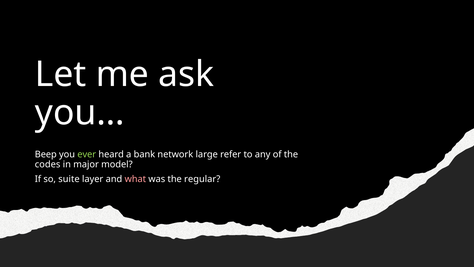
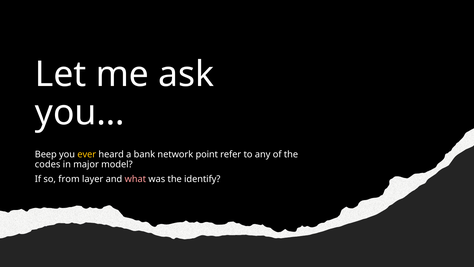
ever colour: light green -> yellow
large: large -> point
suite: suite -> from
regular: regular -> identify
